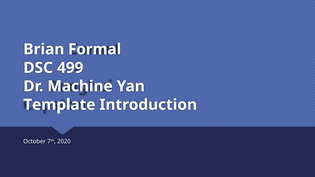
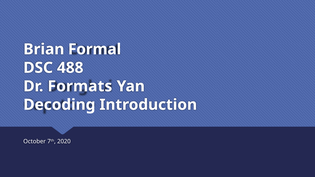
499: 499 -> 488
Machine: Machine -> Formats
Template: Template -> Decoding
